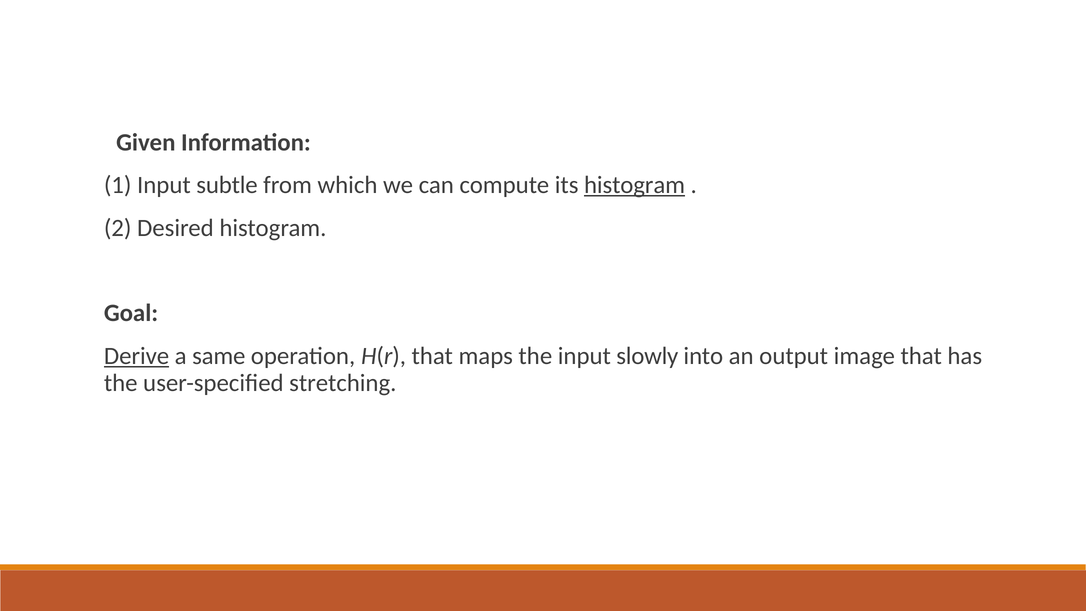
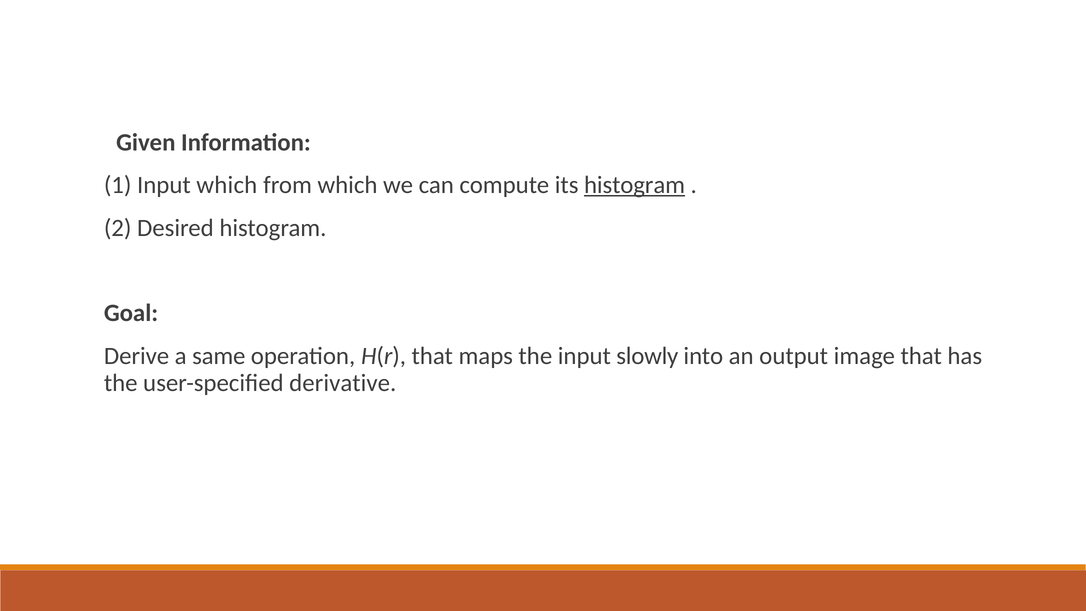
Input subtle: subtle -> which
Derive underline: present -> none
stretching: stretching -> derivative
